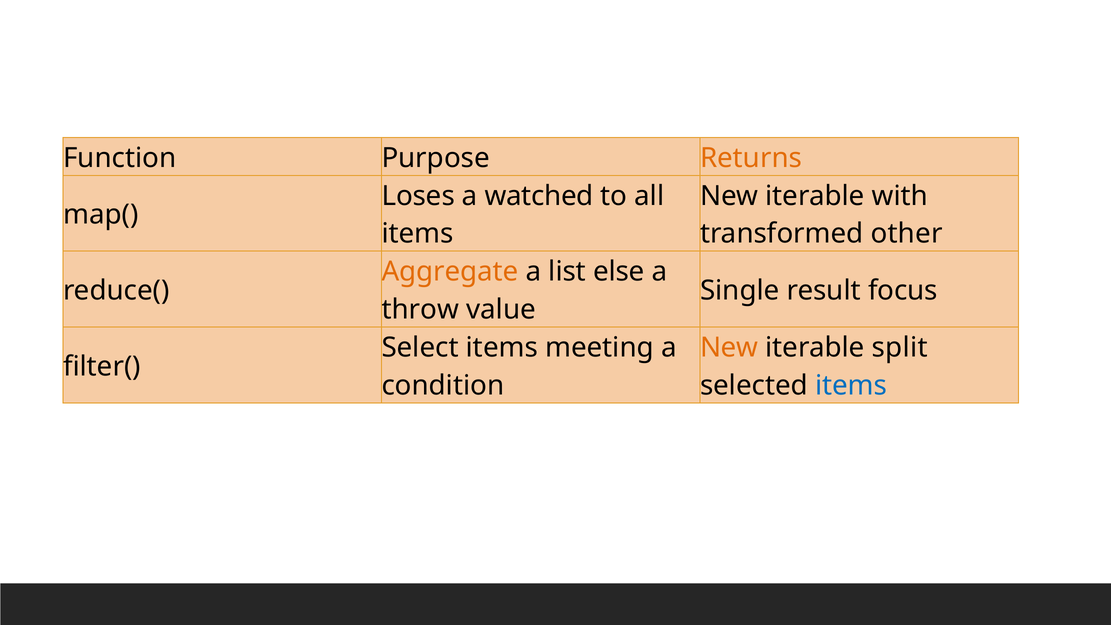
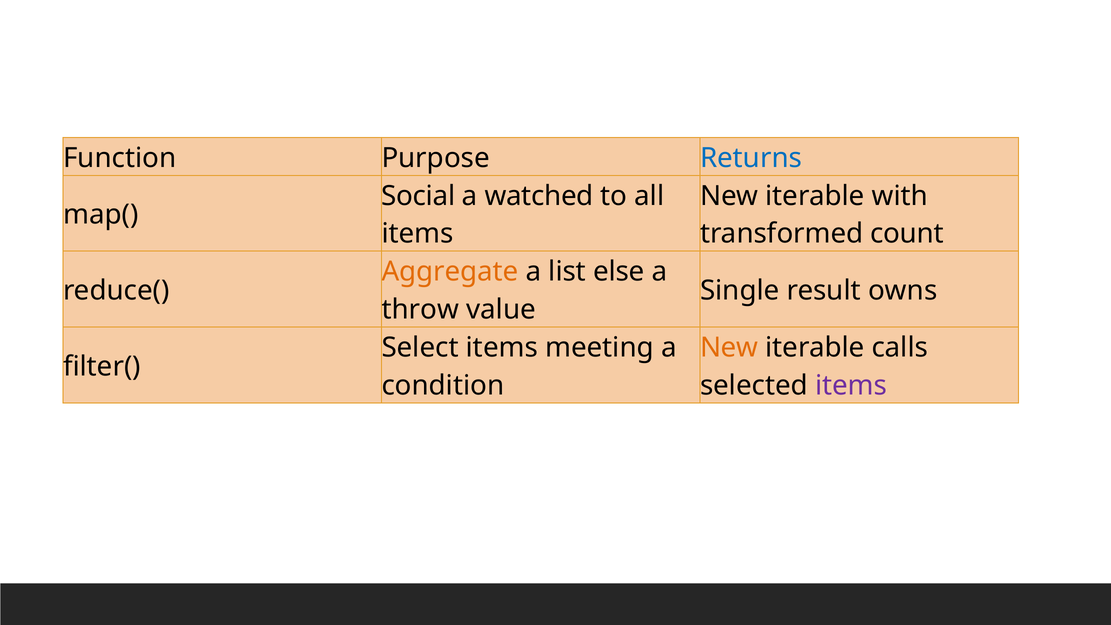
Returns colour: orange -> blue
Loses: Loses -> Social
other: other -> count
focus: focus -> owns
split: split -> calls
items at (851, 386) colour: blue -> purple
